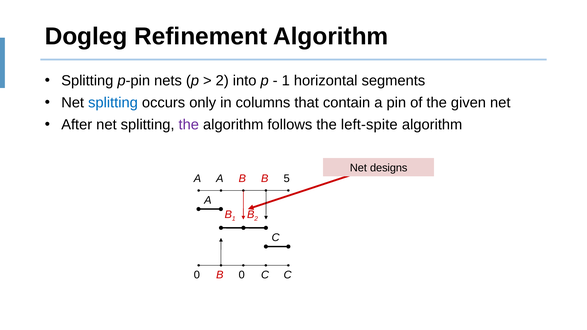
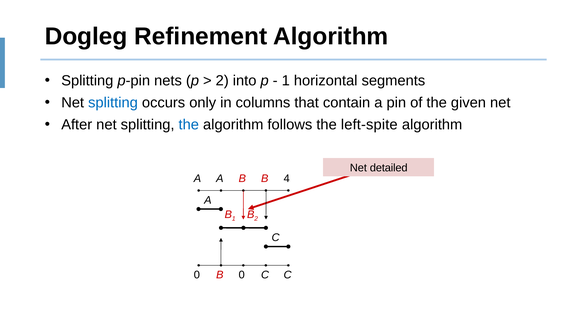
the at (189, 125) colour: purple -> blue
designs: designs -> detailed
5: 5 -> 4
